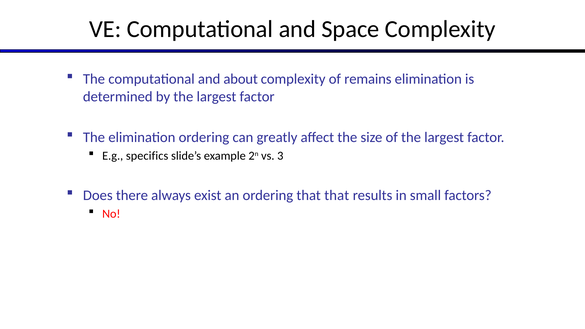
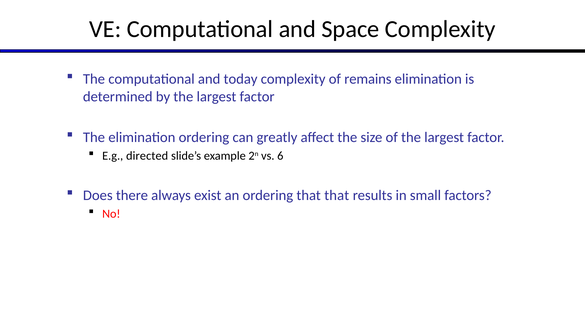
about: about -> today
specifics: specifics -> directed
3: 3 -> 6
